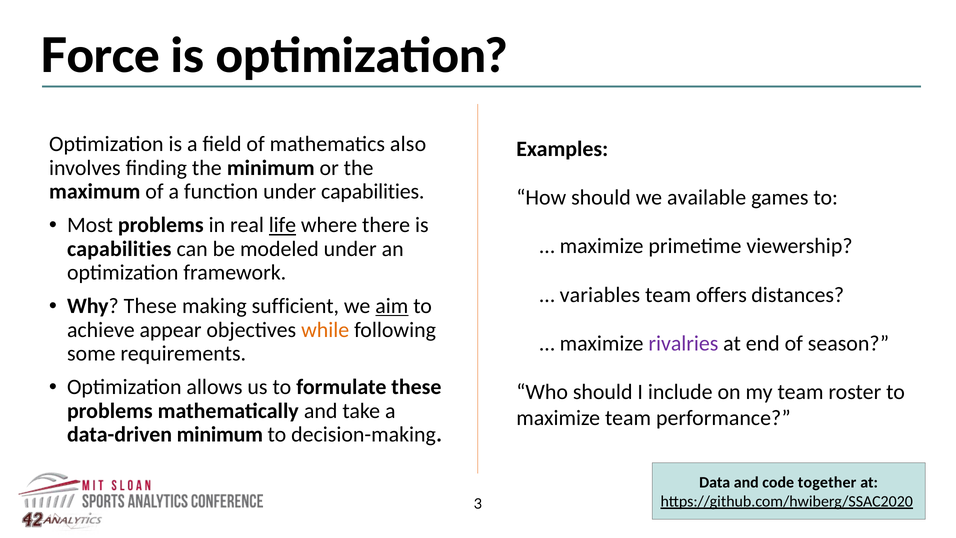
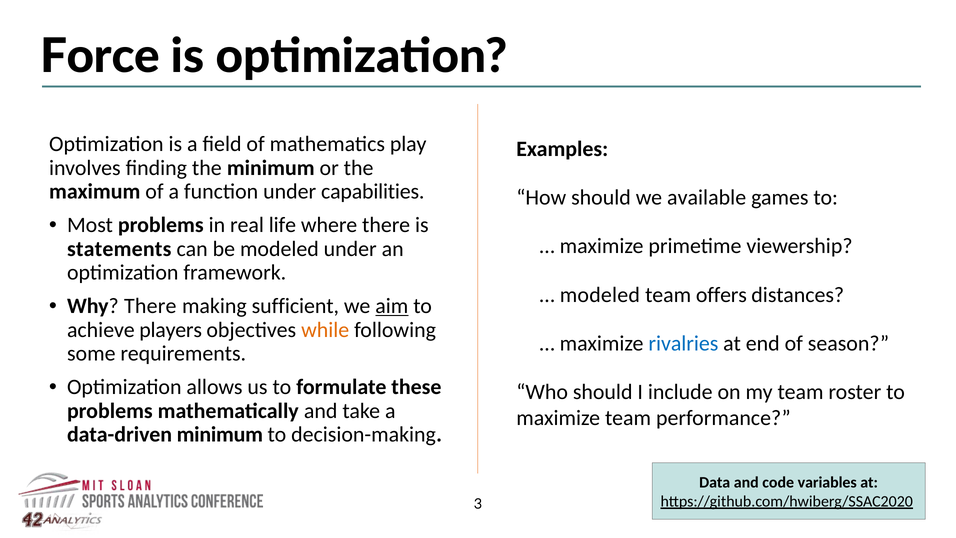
also: also -> play
life underline: present -> none
capabilities at (119, 249): capabilities -> statements
variables at (600, 295): variables -> modeled
Why These: These -> There
appear: appear -> players
rivalries colour: purple -> blue
together: together -> variables
